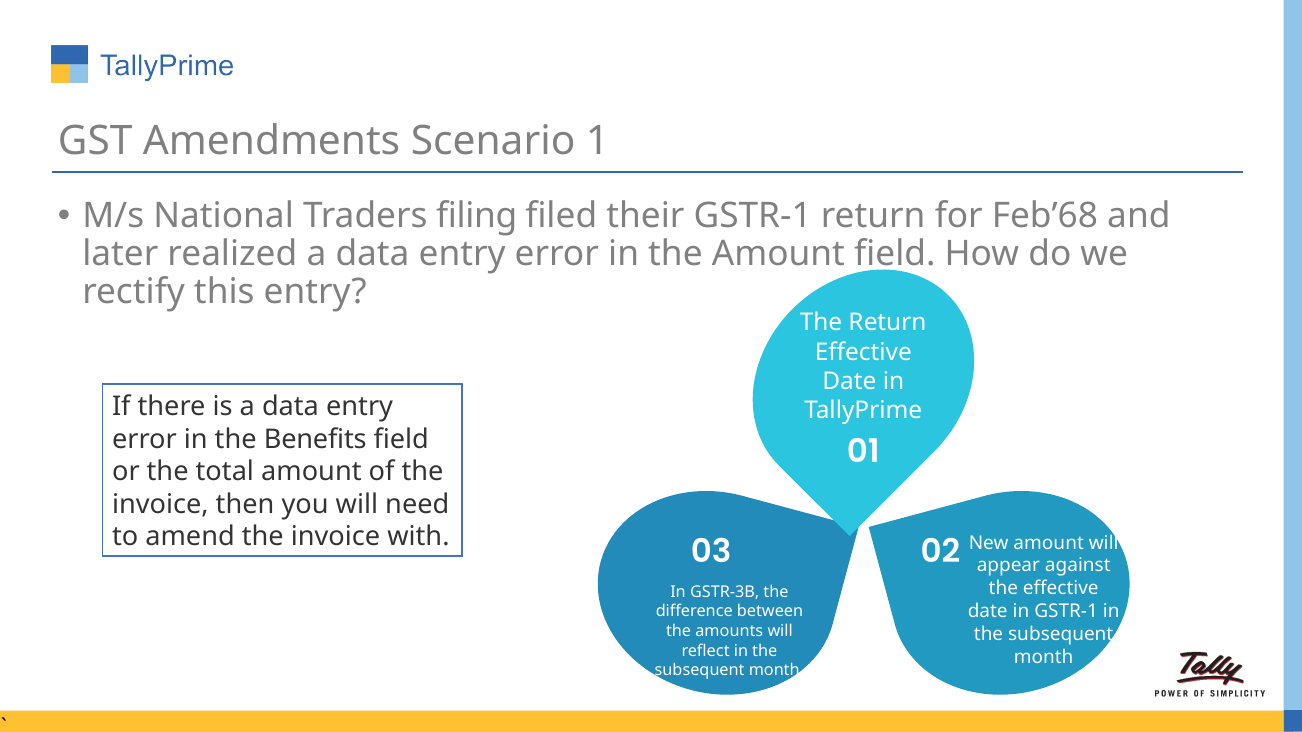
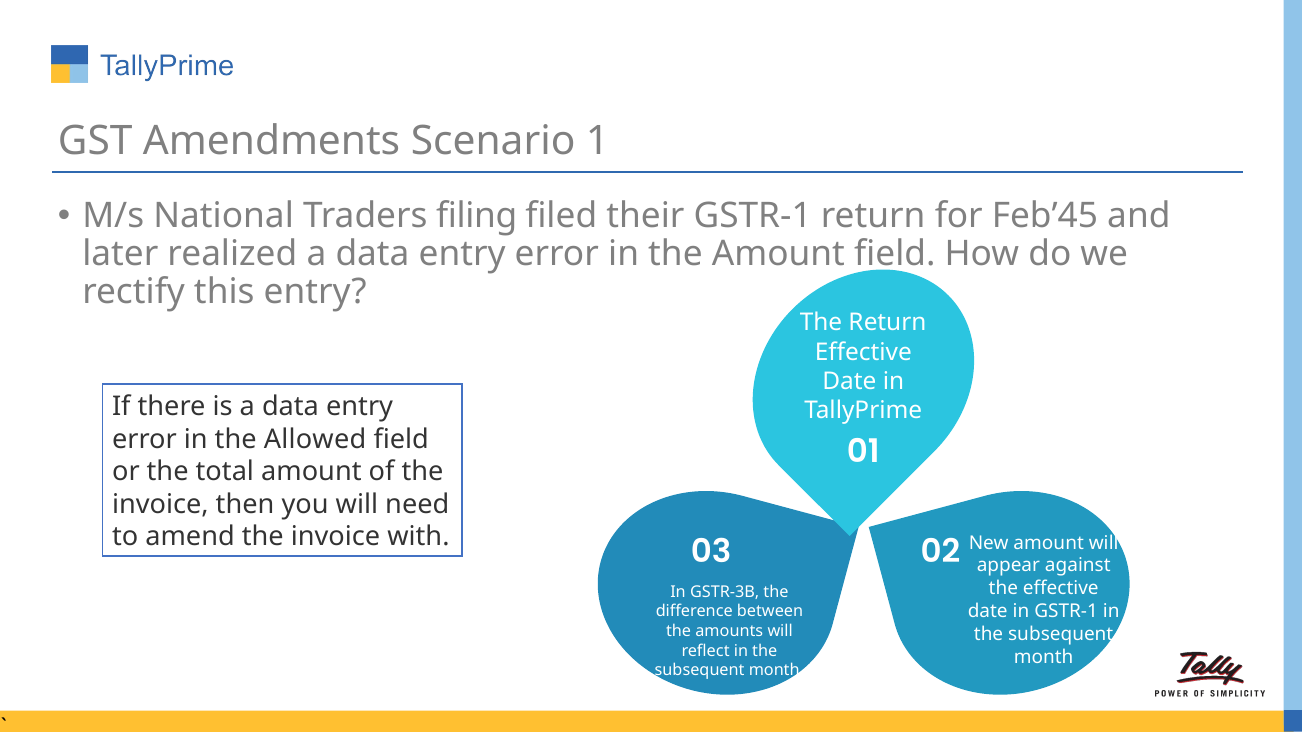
Feb’68: Feb’68 -> Feb’45
Benefits: Benefits -> Allowed
